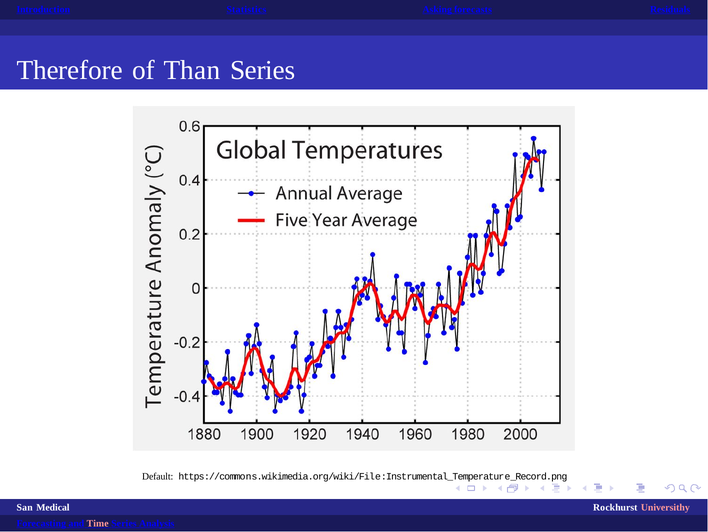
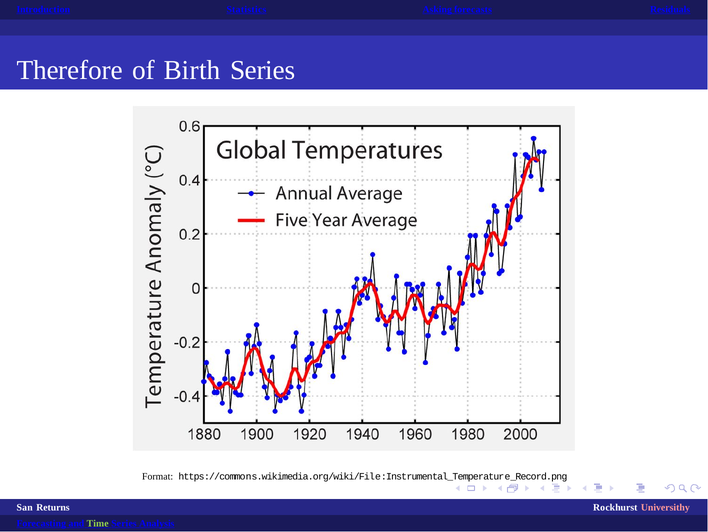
Than: Than -> Birth
Default: Default -> Format
Medical: Medical -> Returns
Time colour: pink -> light green
